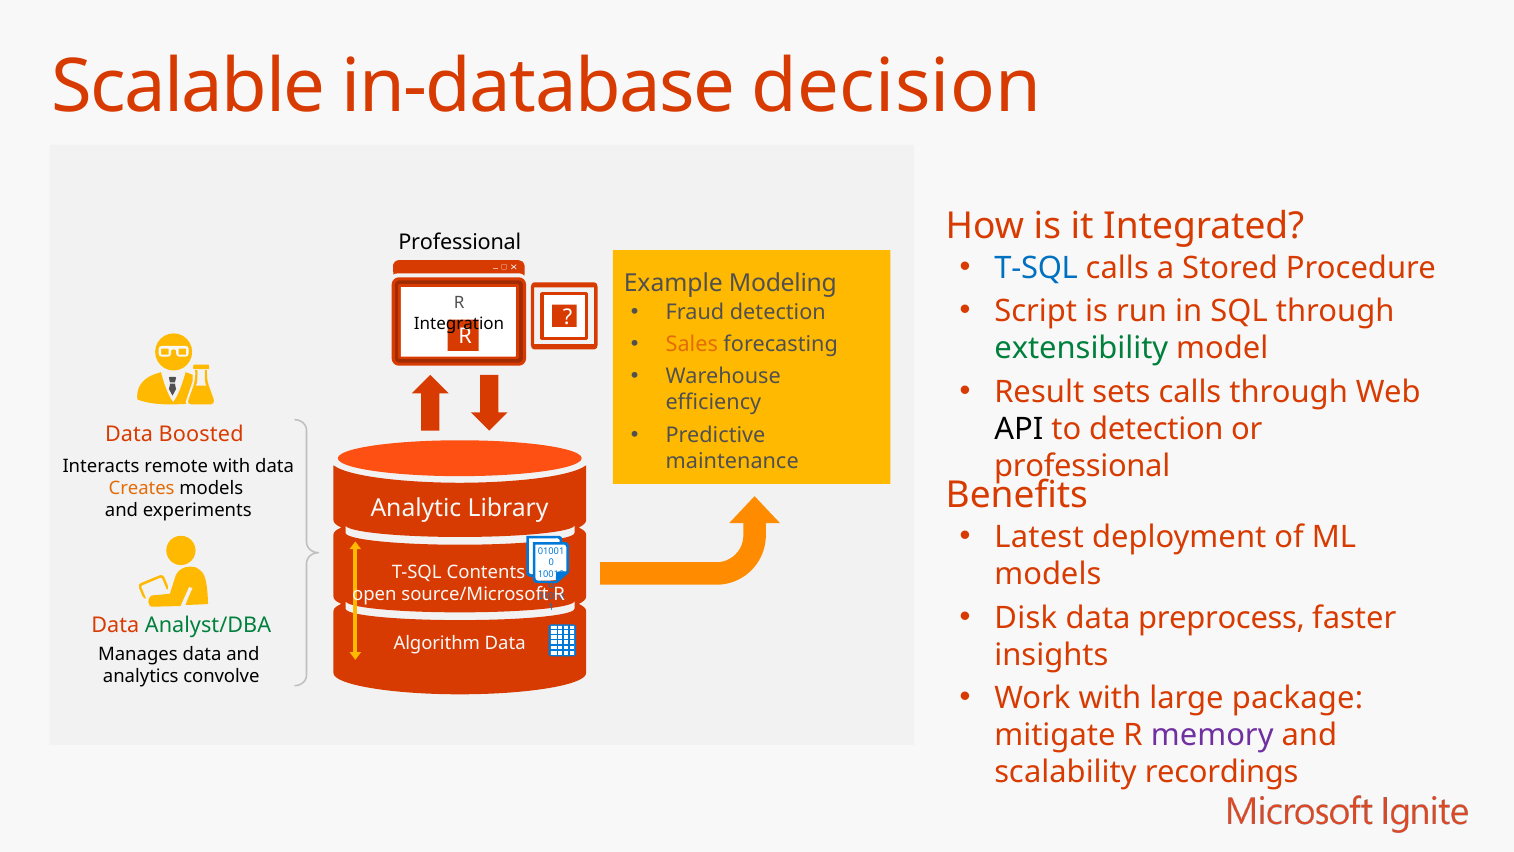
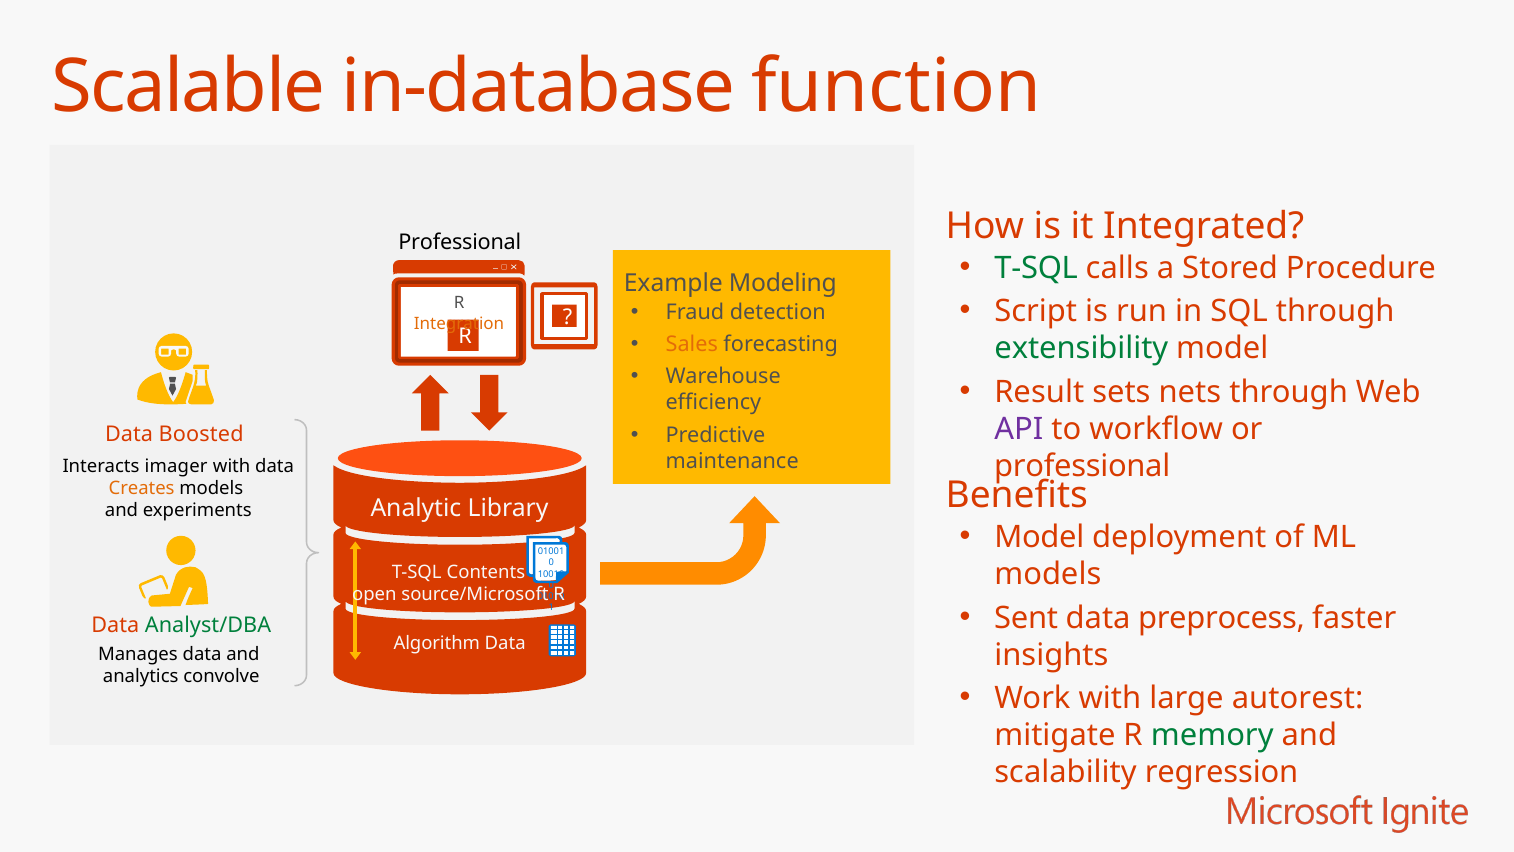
decision: decision -> function
T-SQL at (1036, 268) colour: blue -> green
Integration colour: black -> orange
sets calls: calls -> nets
API colour: black -> purple
to detection: detection -> workflow
remote: remote -> imager
Latest at (1039, 537): Latest -> Model
Disk: Disk -> Sent
package: package -> autorest
memory colour: purple -> green
recordings: recordings -> regression
